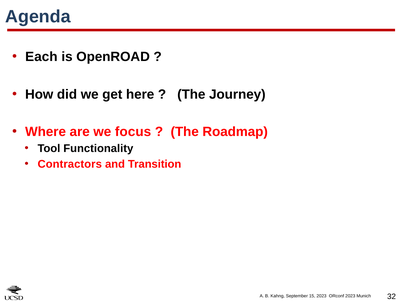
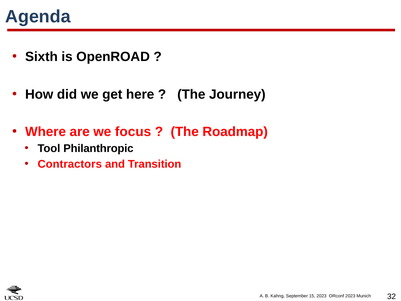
Each: Each -> Sixth
Functionality: Functionality -> Philanthropic
